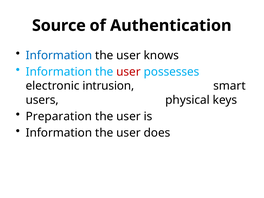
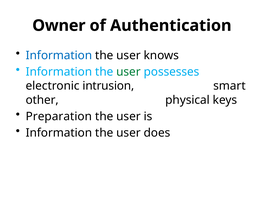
Source: Source -> Owner
user at (128, 72) colour: red -> green
users: users -> other
